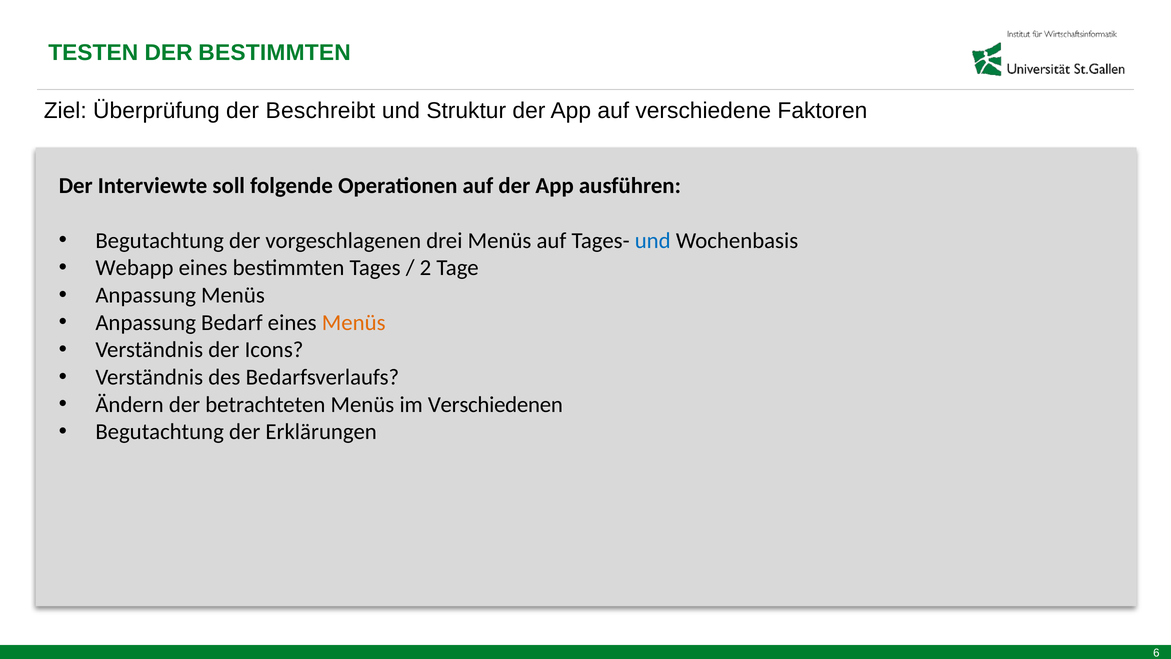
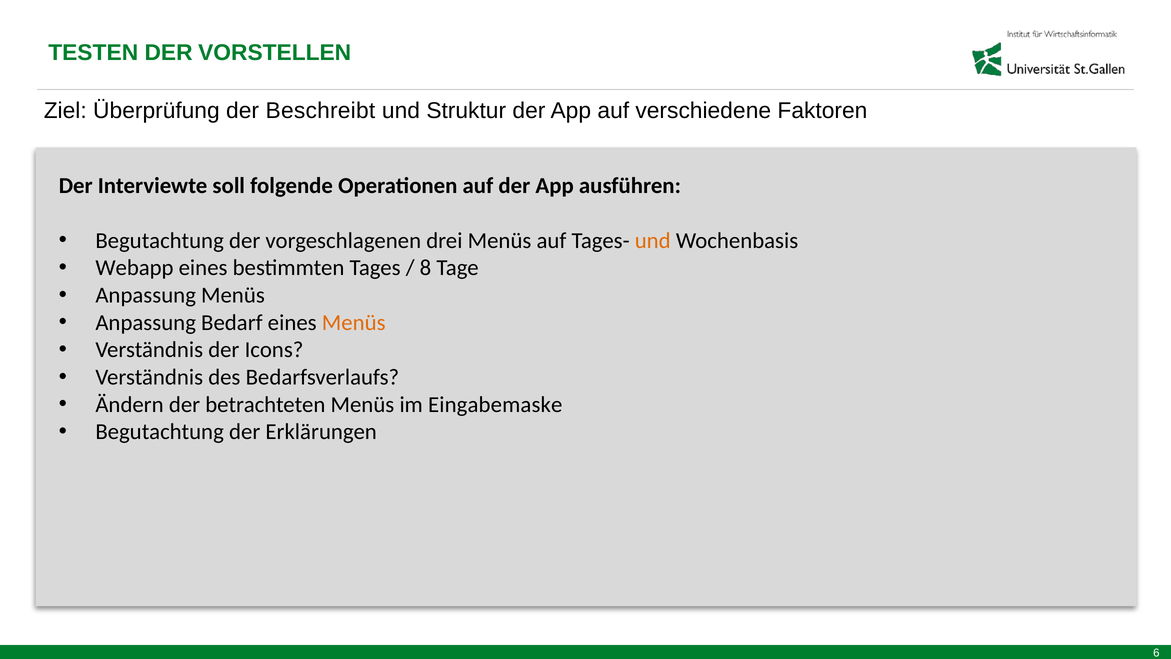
DER BESTIMMTEN: BESTIMMTEN -> VORSTELLEN
und at (653, 240) colour: blue -> orange
2: 2 -> 8
Verschiedenen: Verschiedenen -> Eingabemaske
